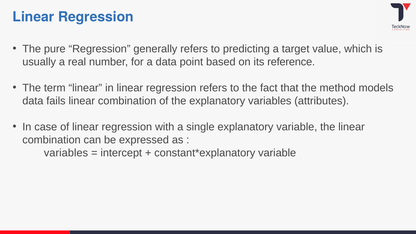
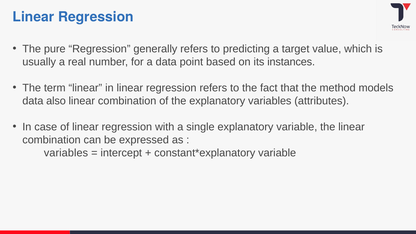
reference: reference -> instances
fails: fails -> also
